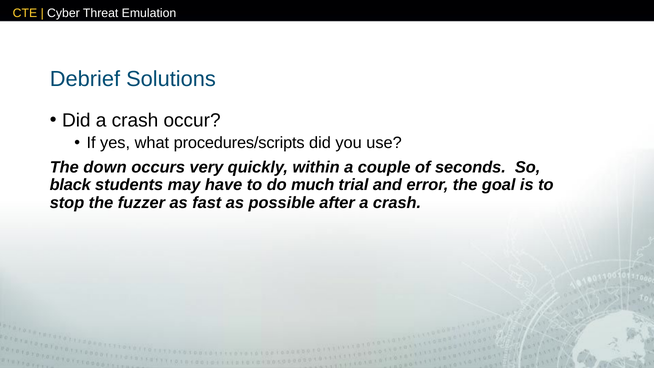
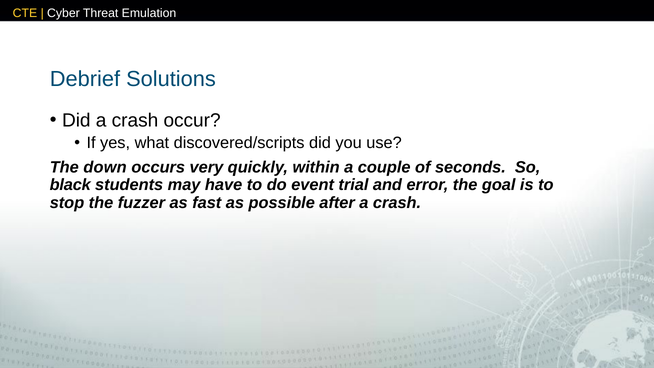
procedures/scripts: procedures/scripts -> discovered/scripts
much: much -> event
